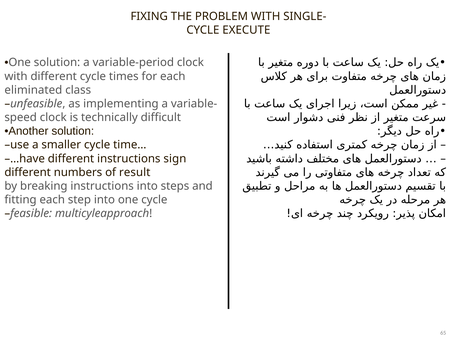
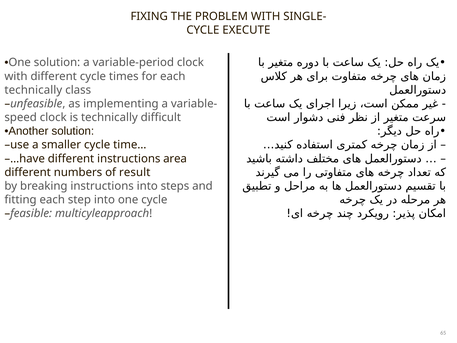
eliminated at (33, 90): eliminated -> technically
sign: sign -> area
